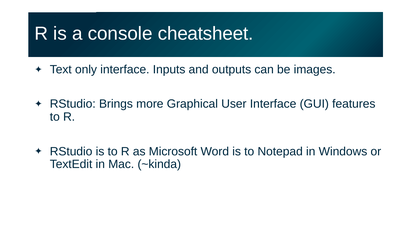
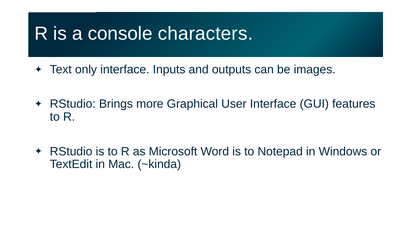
cheatsheet: cheatsheet -> characters
